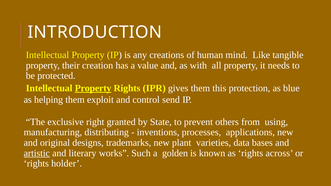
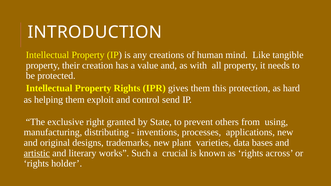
Property at (93, 88) underline: present -> none
blue: blue -> hard
golden: golden -> crucial
